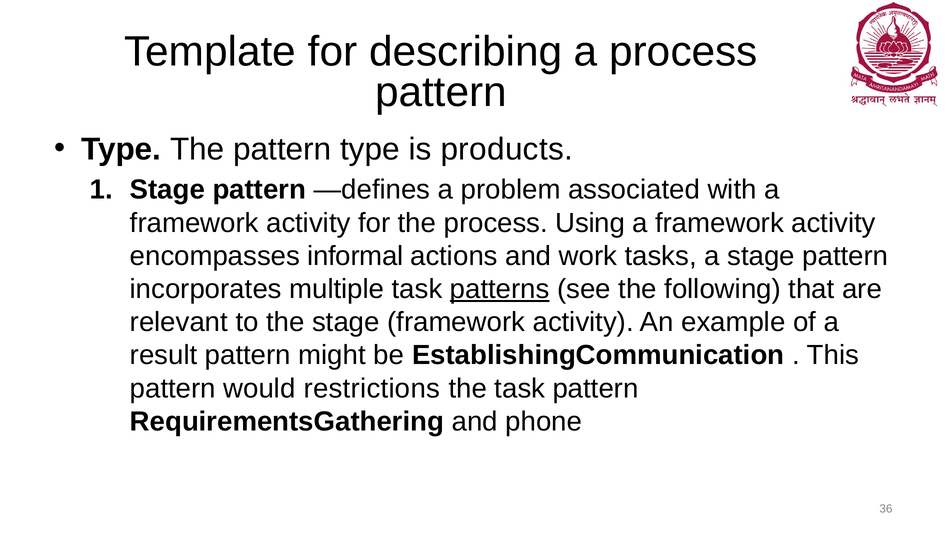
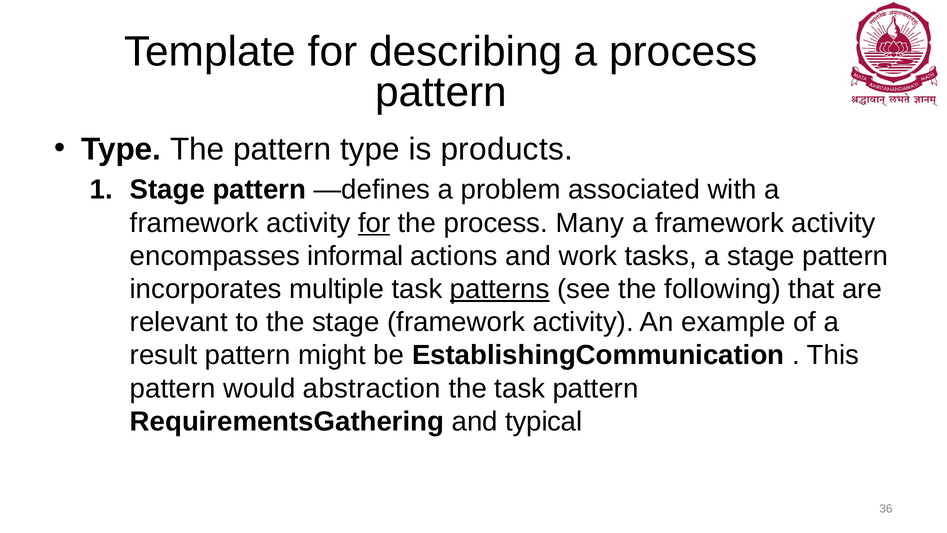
for at (374, 223) underline: none -> present
Using: Using -> Many
restrictions: restrictions -> abstraction
phone: phone -> typical
